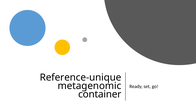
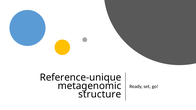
container: container -> structure
